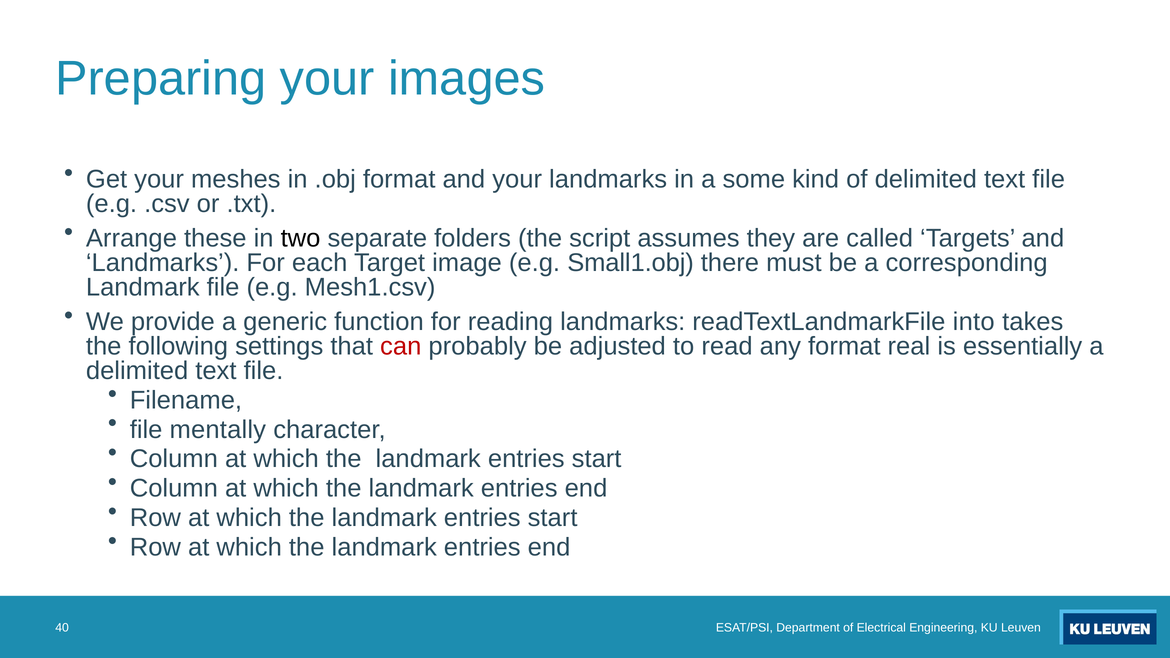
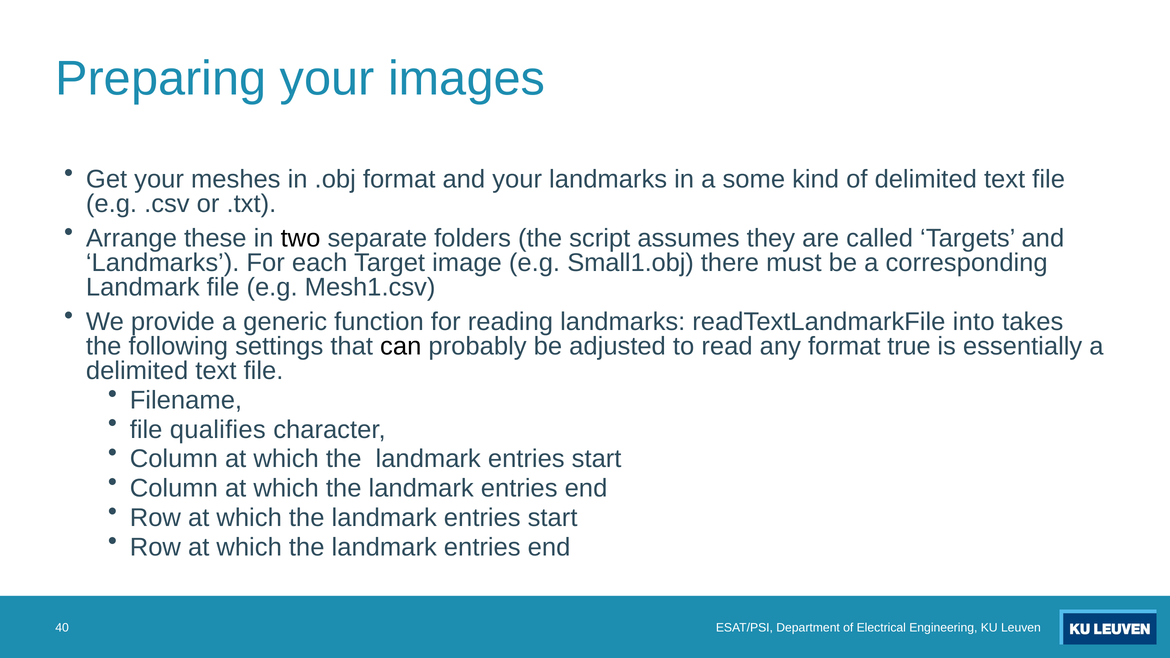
can colour: red -> black
real: real -> true
mentally: mentally -> qualifies
